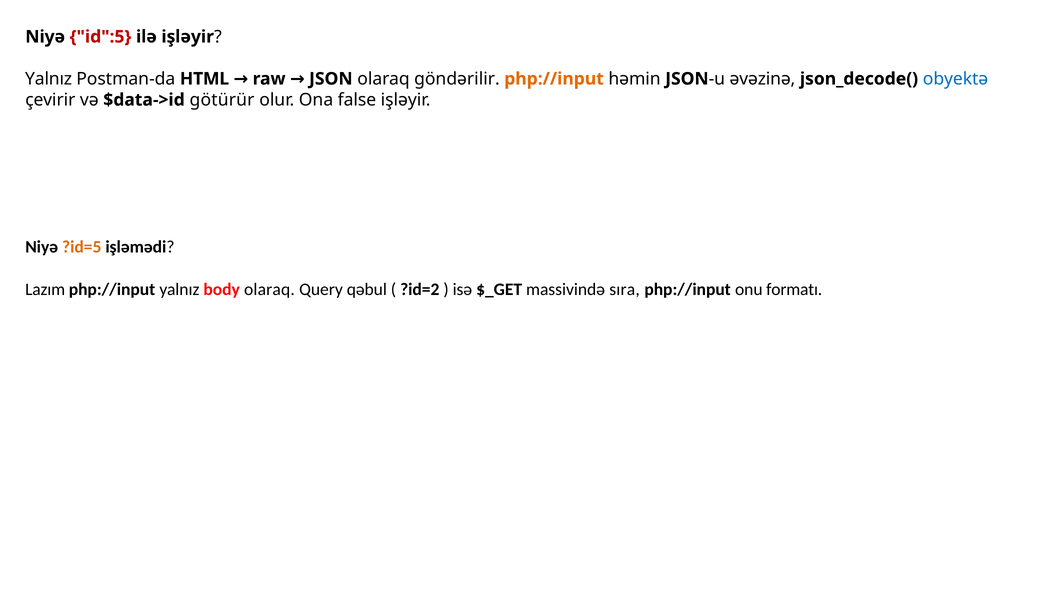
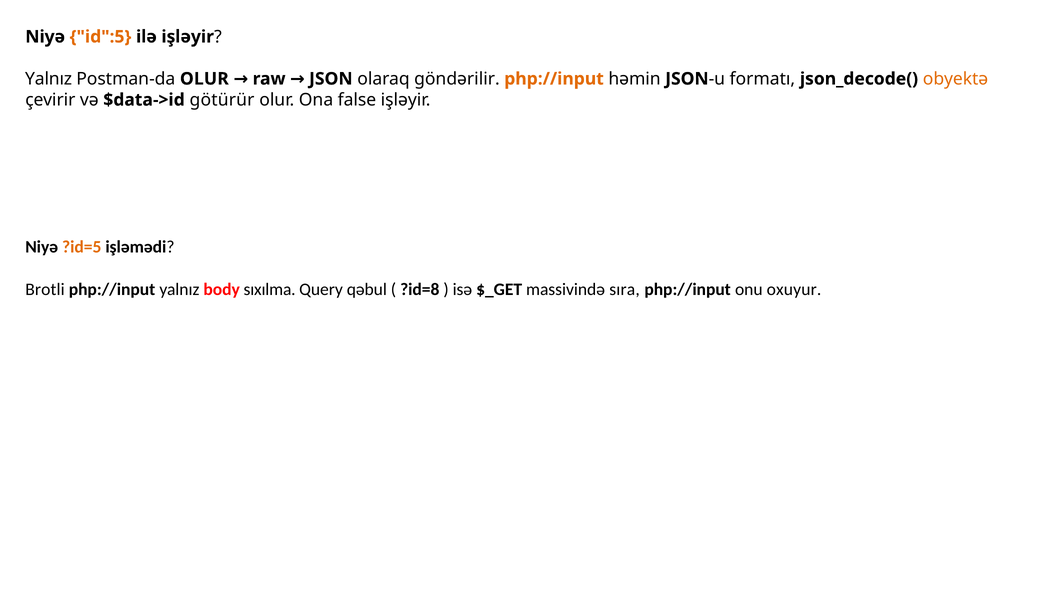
id":5 colour: red -> orange
əvəzinə: əvəzinə -> formatı
obyektə colour: blue -> orange
Postman-da HTML: HTML -> OLUR
Lazım: Lazım -> Brotli
body olaraq: olaraq -> sıxılma
?id=2: ?id=2 -> ?id=8
formatı: formatı -> oxuyur
